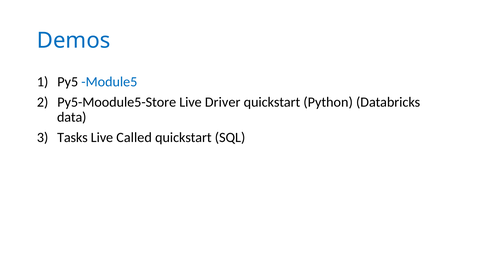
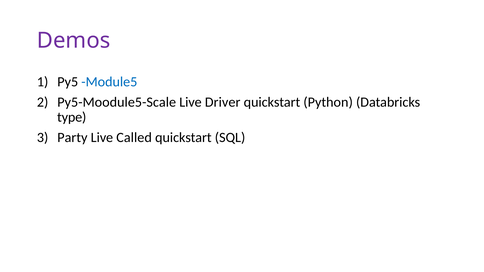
Demos colour: blue -> purple
Py5-Moodule5-Store: Py5-Moodule5-Store -> Py5-Moodule5-Scale
data: data -> type
Tasks: Tasks -> Party
